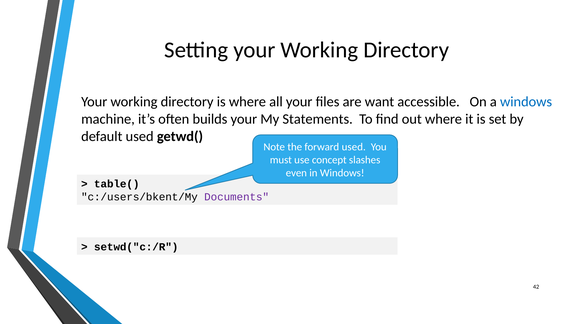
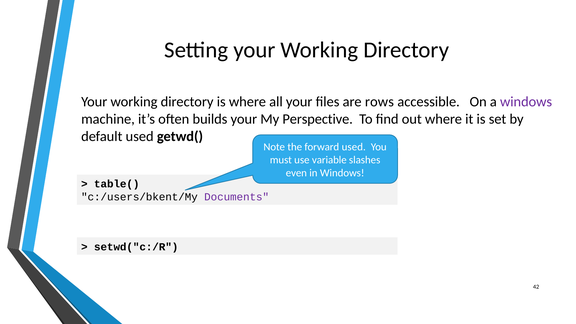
want: want -> rows
windows at (526, 102) colour: blue -> purple
Statements: Statements -> Perspective
concept: concept -> variable
